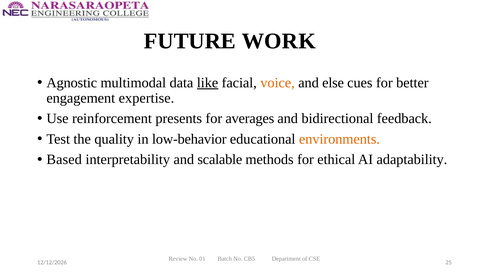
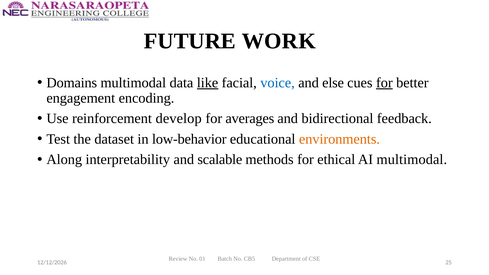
Agnostic: Agnostic -> Domains
voice colour: orange -> blue
for at (384, 83) underline: none -> present
expertise: expertise -> encoding
presents: presents -> develop
quality: quality -> dataset
Based: Based -> Along
AI adaptability: adaptability -> multimodal
